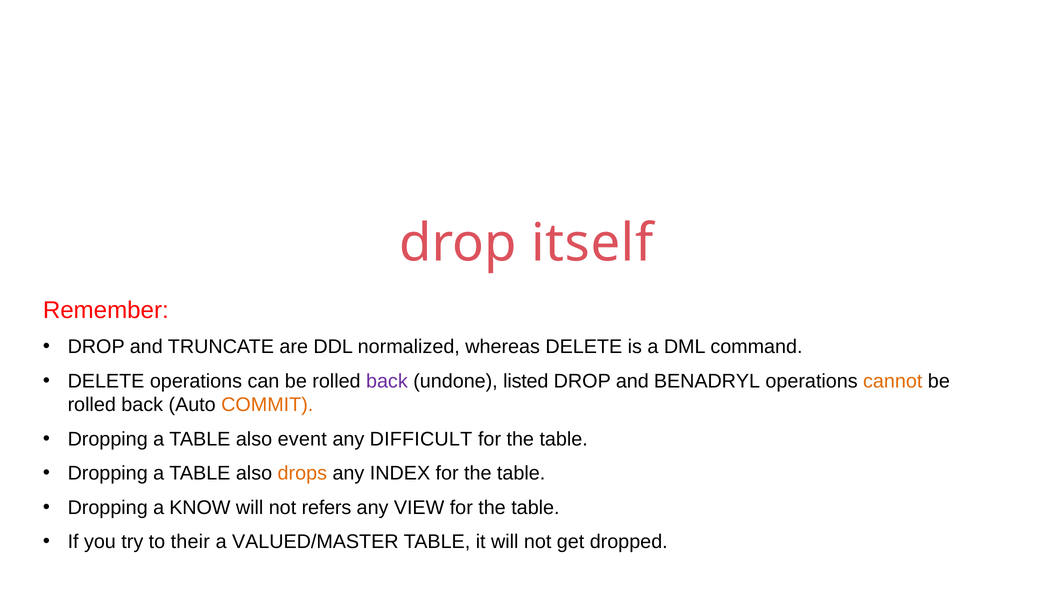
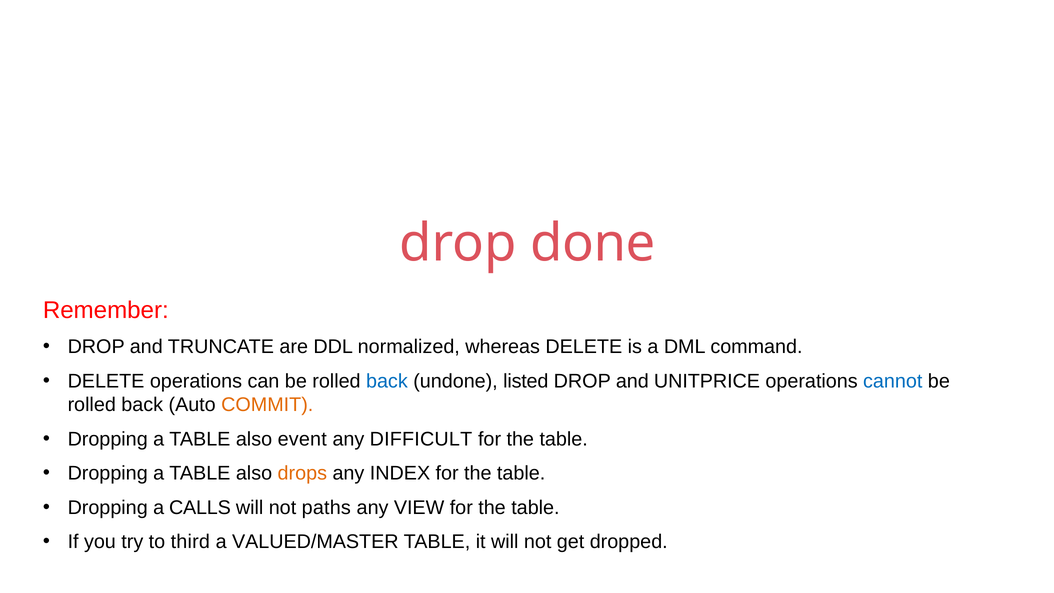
itself: itself -> done
back at (387, 381) colour: purple -> blue
BENADRYL: BENADRYL -> UNITPRICE
cannot colour: orange -> blue
KNOW: KNOW -> CALLS
refers: refers -> paths
their: their -> third
